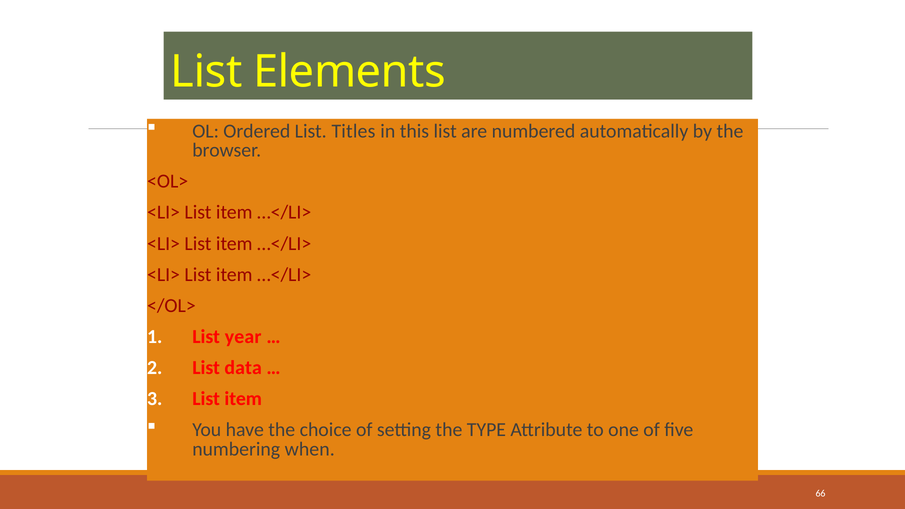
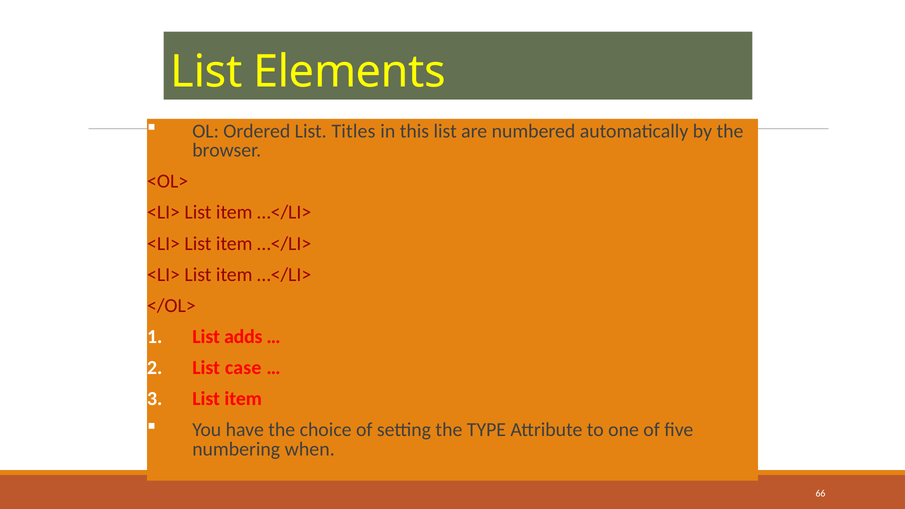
year: year -> adds
data: data -> case
